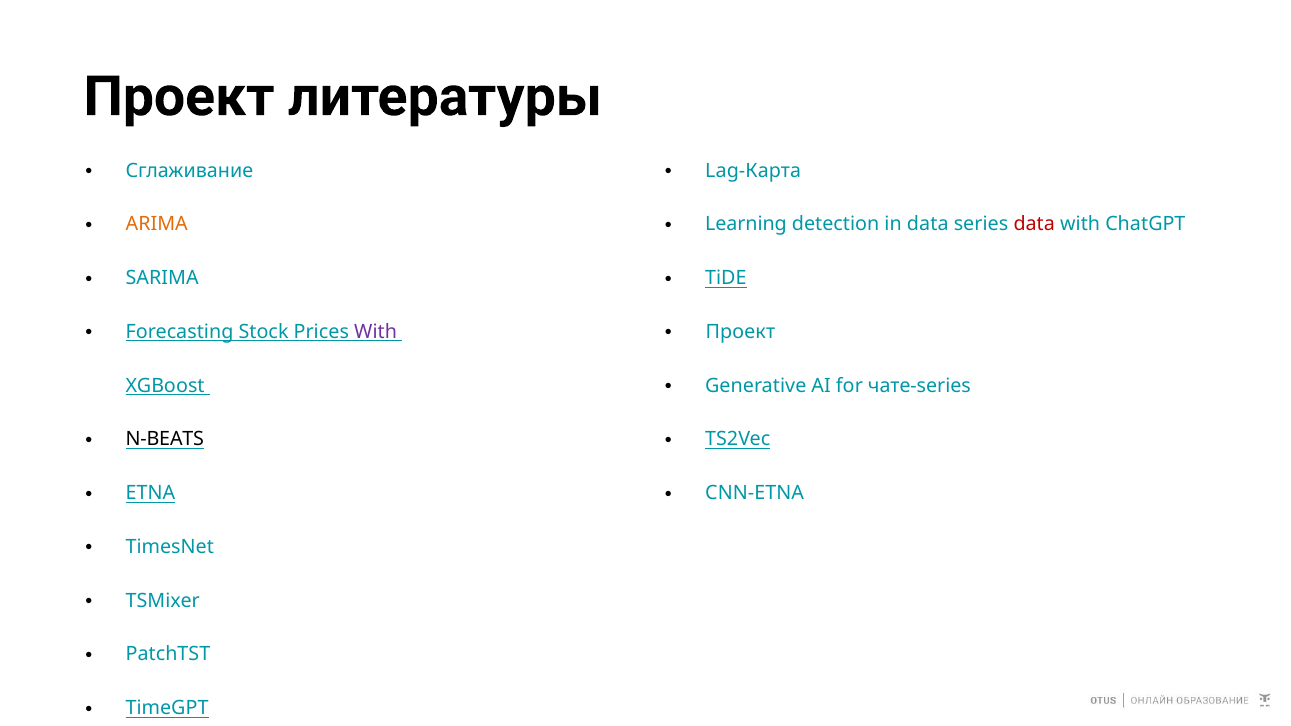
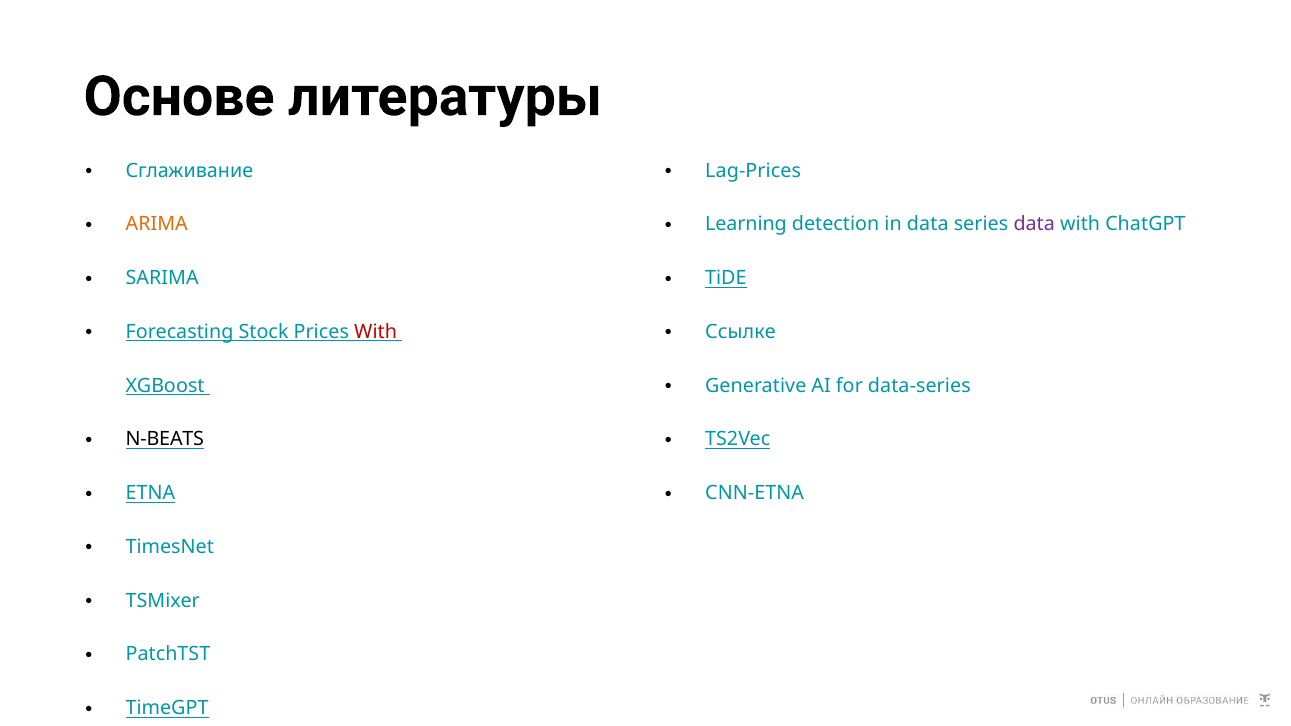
Проект at (179, 97): Проект -> Основе
Lag-Карта: Lag-Карта -> Lag-Prices
data at (1034, 224) colour: red -> purple
With at (376, 332) colour: purple -> red
Проект at (740, 332): Проект -> Ссылке
чате-series: чате-series -> data-series
